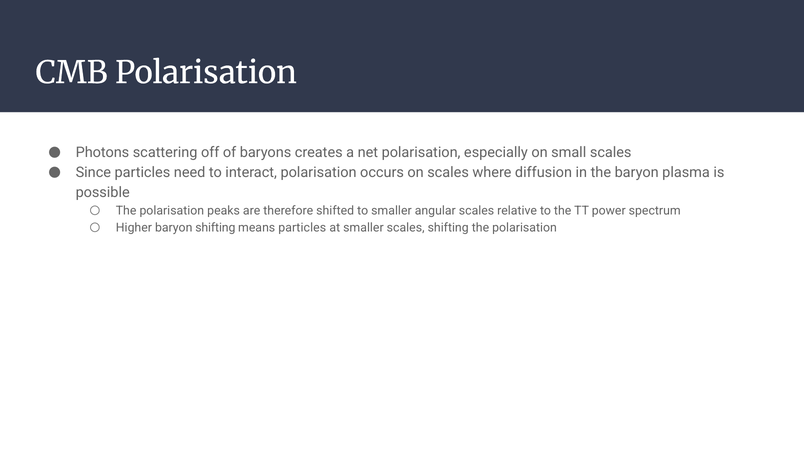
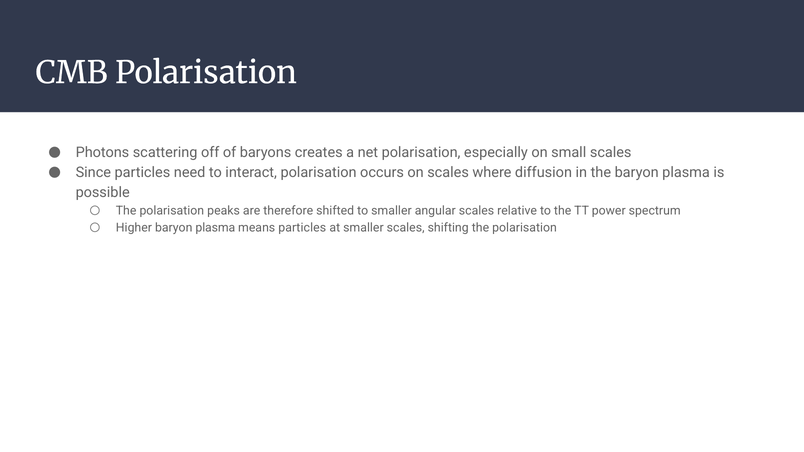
Higher baryon shifting: shifting -> plasma
